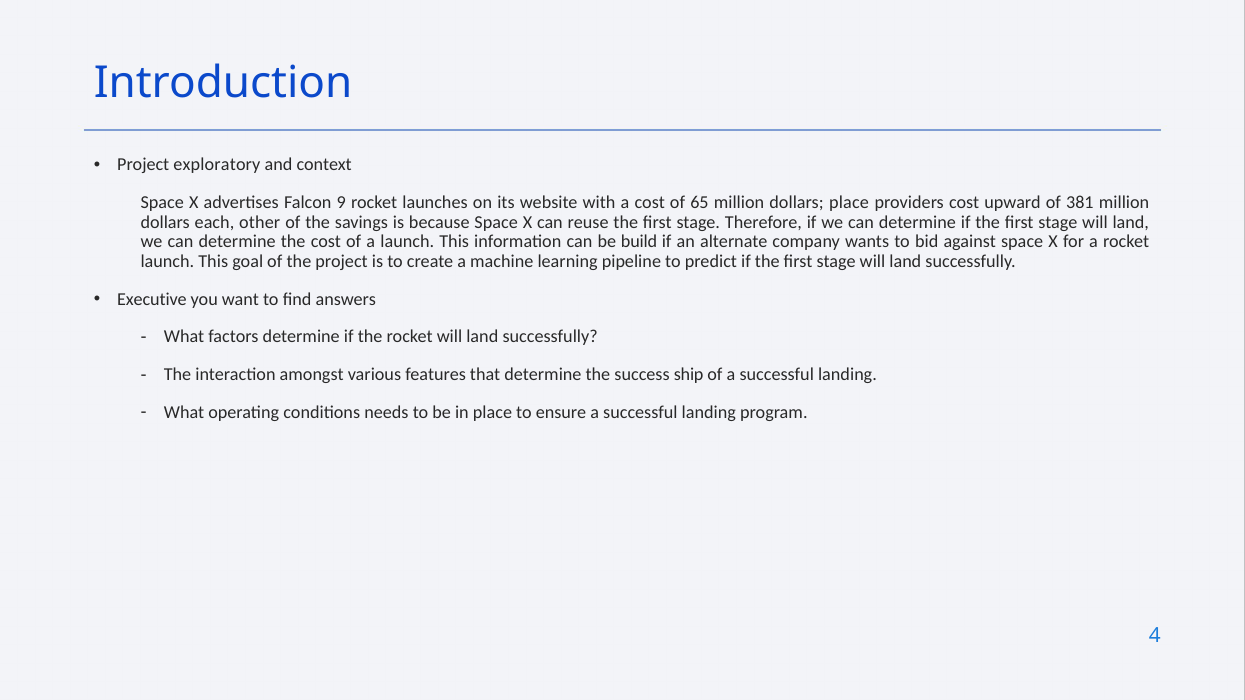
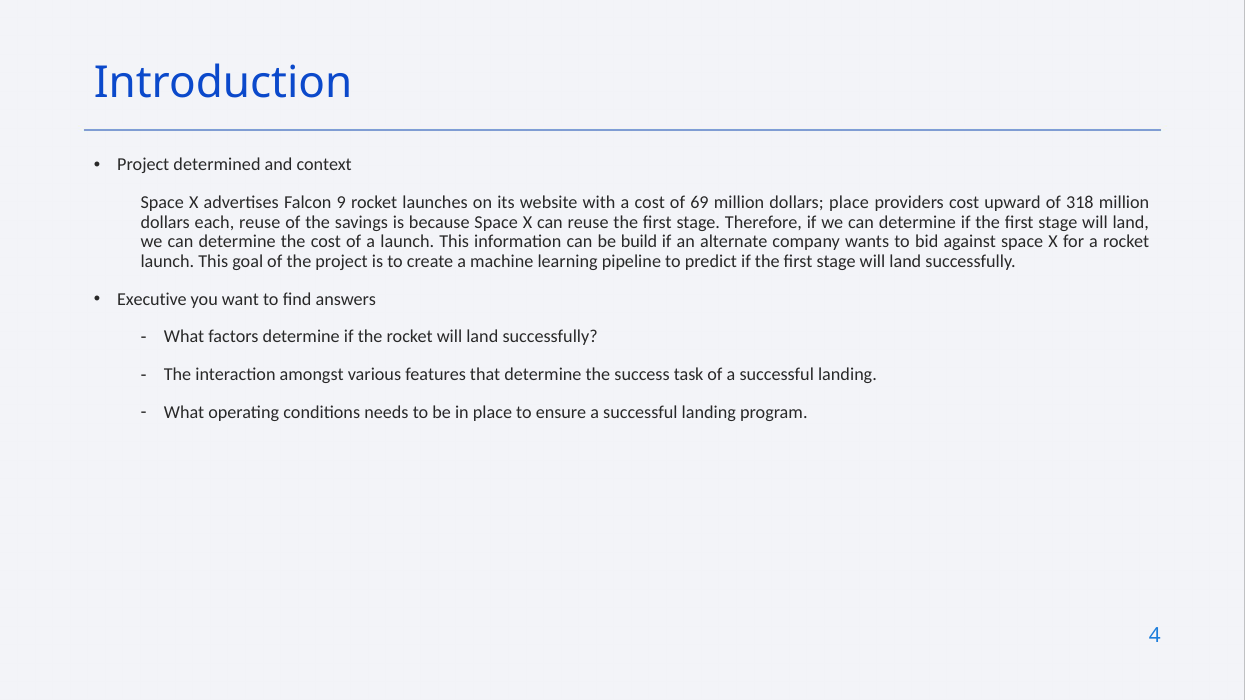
exploratory: exploratory -> determined
65: 65 -> 69
381: 381 -> 318
each other: other -> reuse
ship: ship -> task
